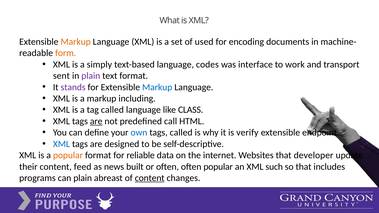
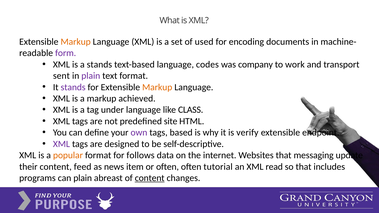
form colour: orange -> purple
a simply: simply -> stands
interface: interface -> company
Markup at (157, 87) colour: blue -> orange
including: including -> achieved
tag called: called -> under
are at (96, 121) underline: present -> none
call: call -> site
own colour: blue -> purple
tags called: called -> based
XML at (61, 144) colour: blue -> purple
reliable: reliable -> follows
developer: developer -> messaging
built: built -> item
often popular: popular -> tutorial
such: such -> read
